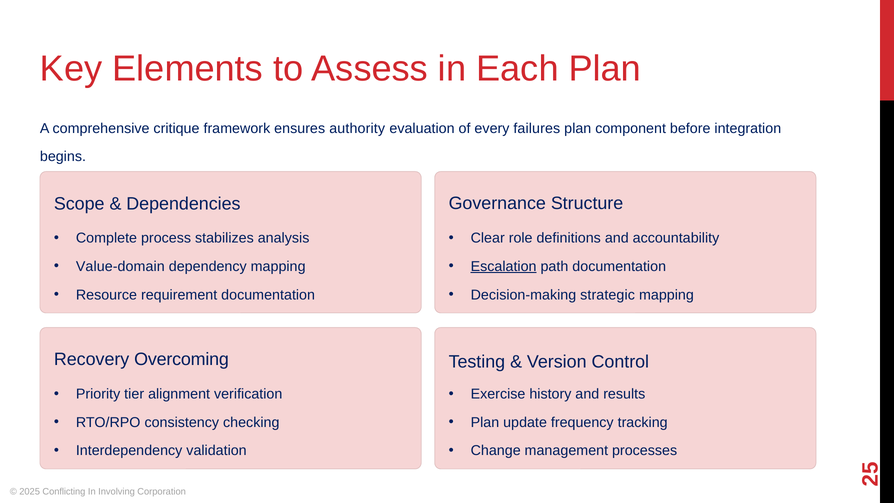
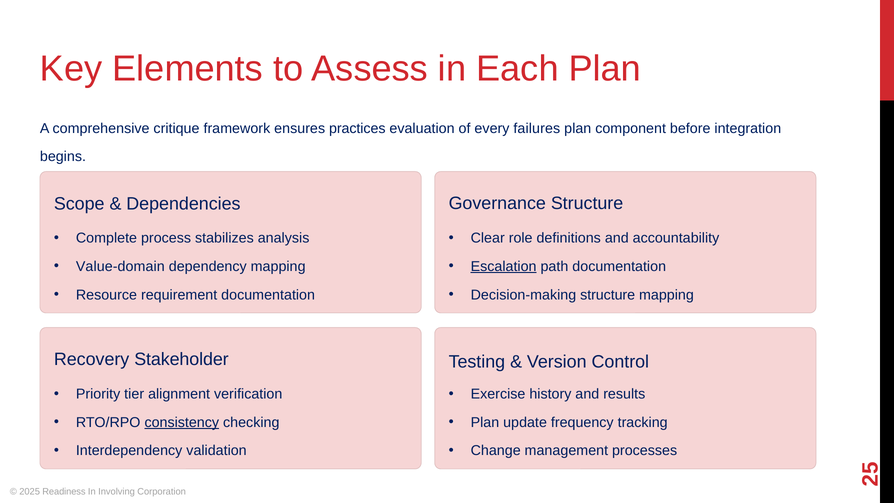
authority: authority -> practices
Decision-making strategic: strategic -> structure
Overcoming: Overcoming -> Stakeholder
consistency underline: none -> present
Conflicting: Conflicting -> Readiness
